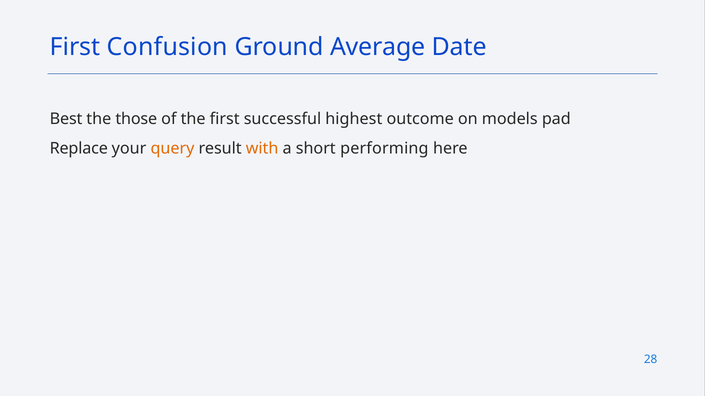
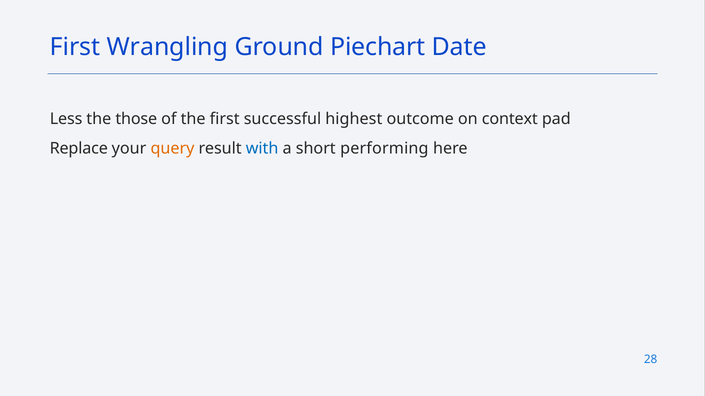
Confusion: Confusion -> Wrangling
Average: Average -> Piechart
Best: Best -> Less
models: models -> context
with colour: orange -> blue
